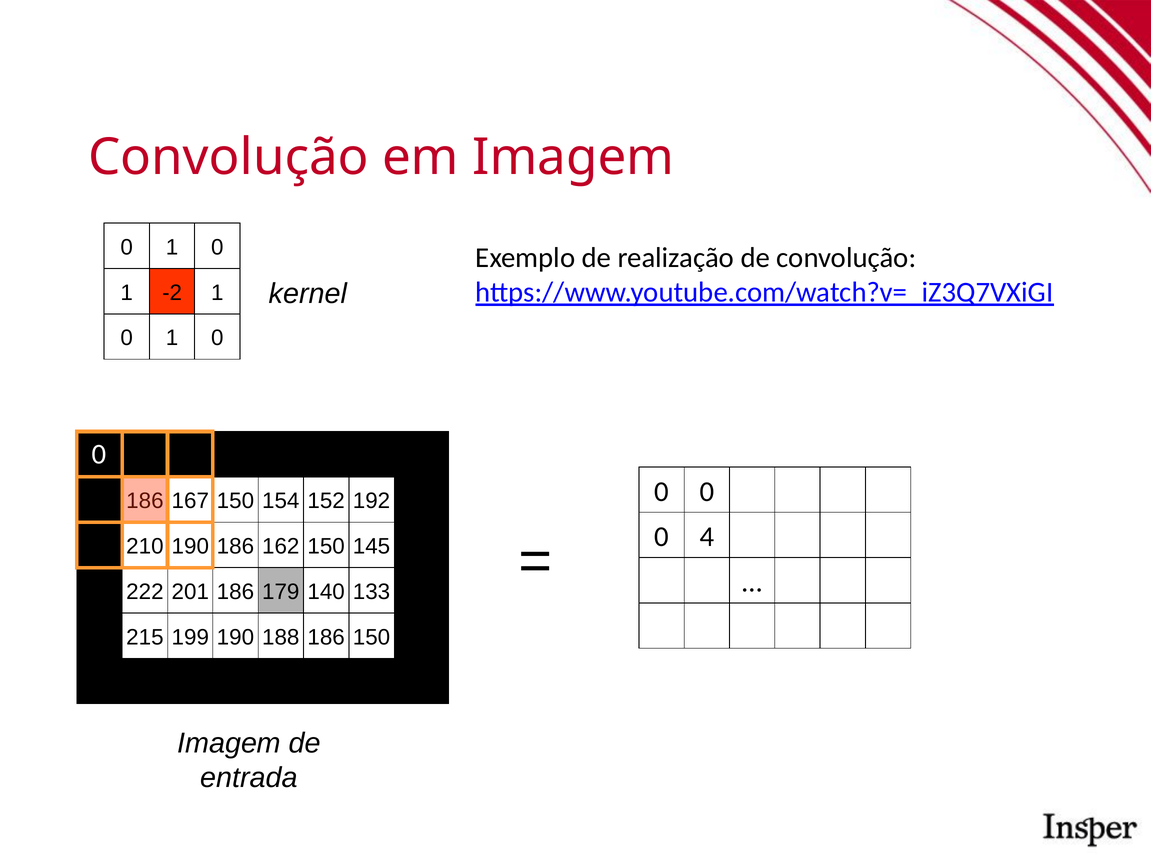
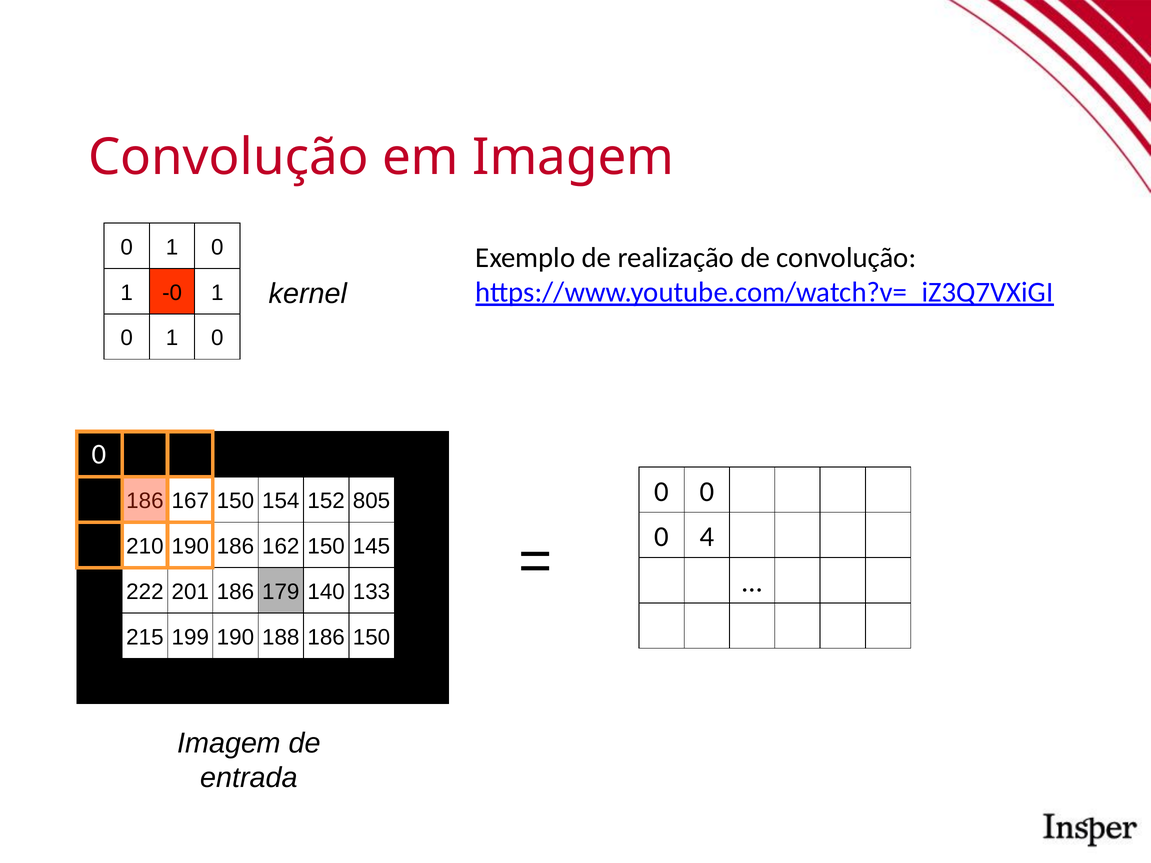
-2: -2 -> -0
192: 192 -> 805
